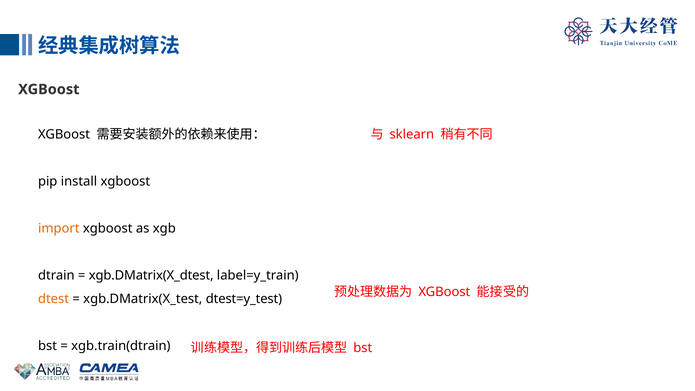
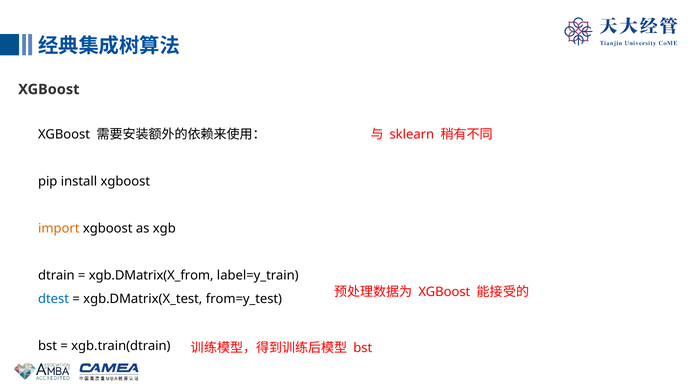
xgb.DMatrix(X_dtest: xgb.DMatrix(X_dtest -> xgb.DMatrix(X_from
dtest colour: orange -> blue
dtest=y_test: dtest=y_test -> from=y_test
